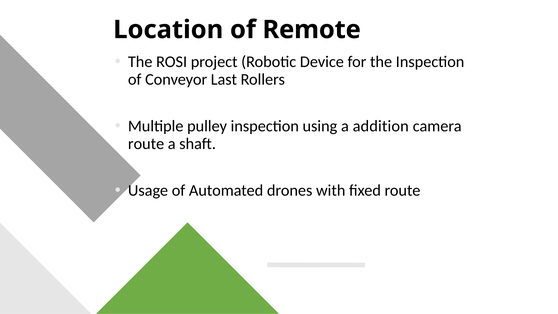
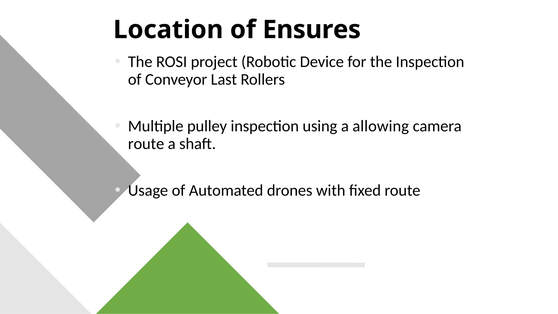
Remote: Remote -> Ensures
addition: addition -> allowing
